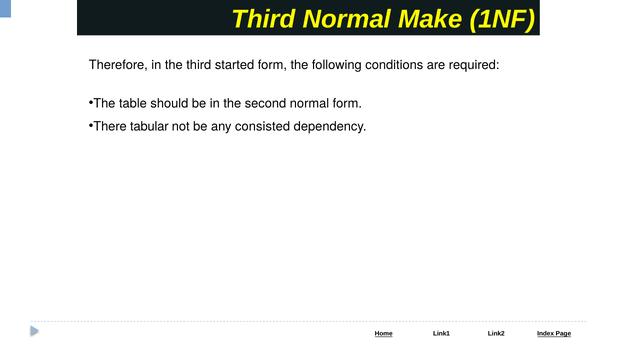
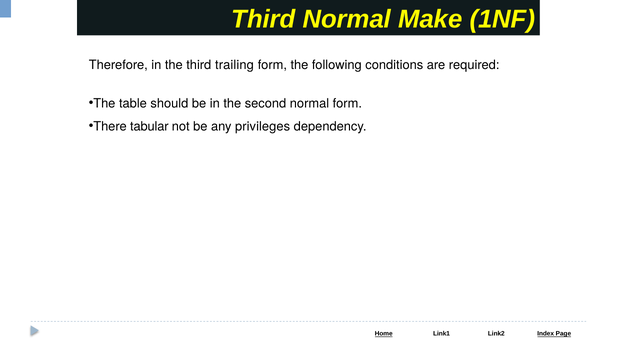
started: started -> trailing
consisted: consisted -> privileges
